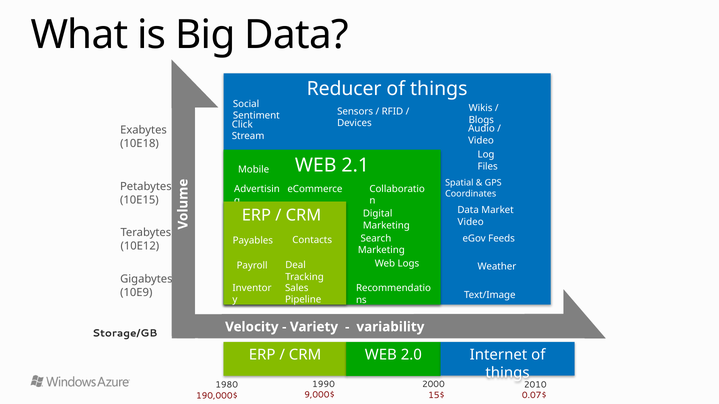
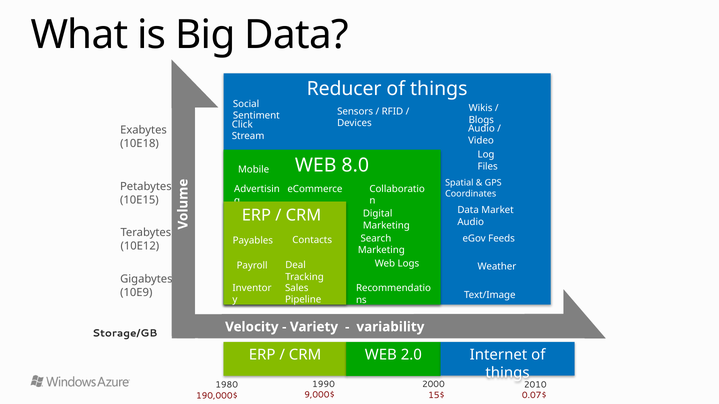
2.1: 2.1 -> 8.0
Video at (471, 222): Video -> Audio
